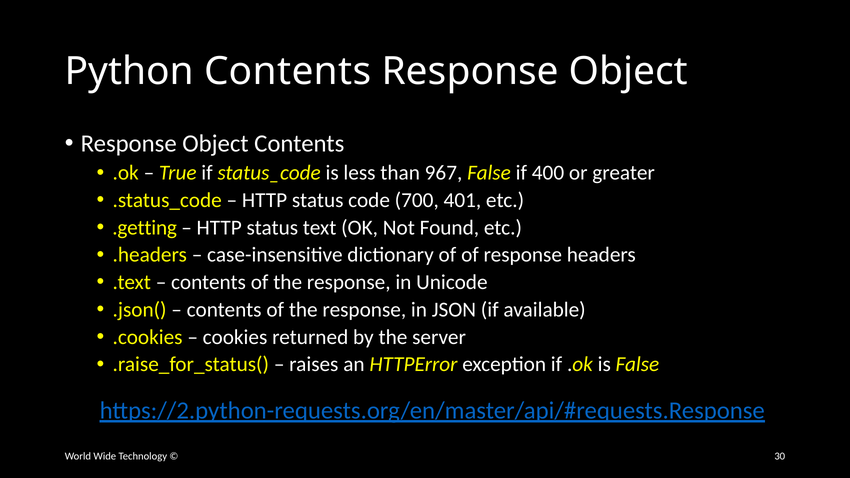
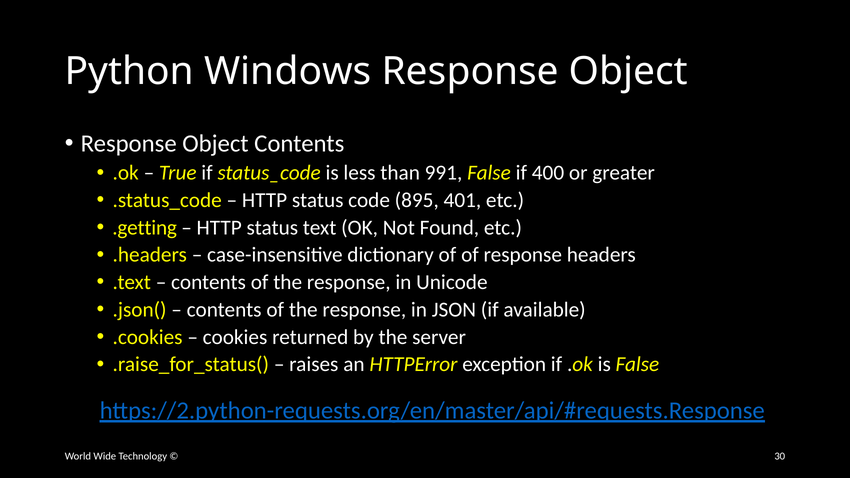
Python Contents: Contents -> Windows
967: 967 -> 991
700: 700 -> 895
